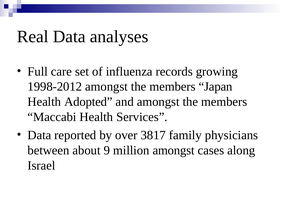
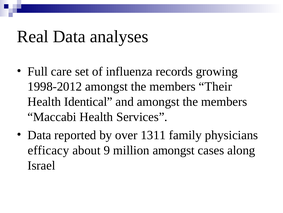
Japan: Japan -> Their
Adopted: Adopted -> Identical
3817: 3817 -> 1311
between: between -> efficacy
